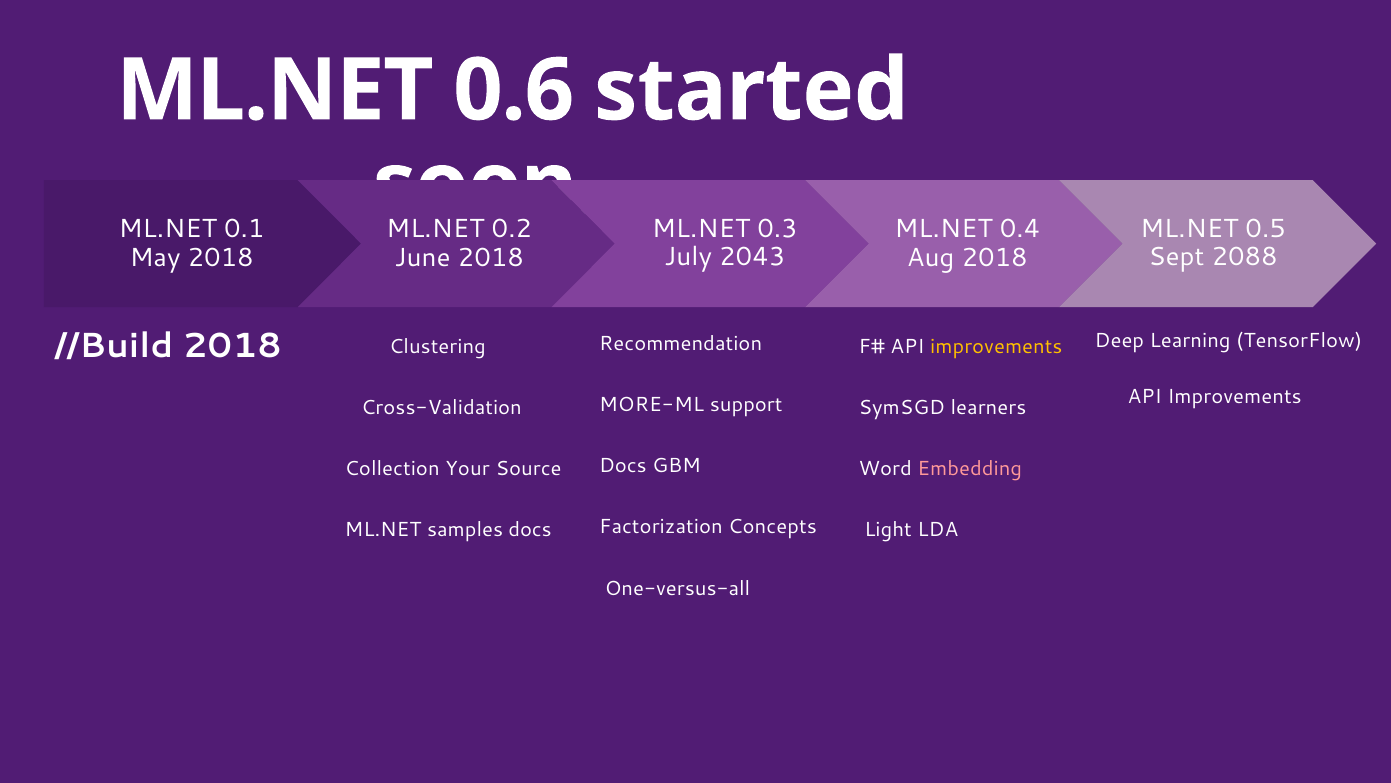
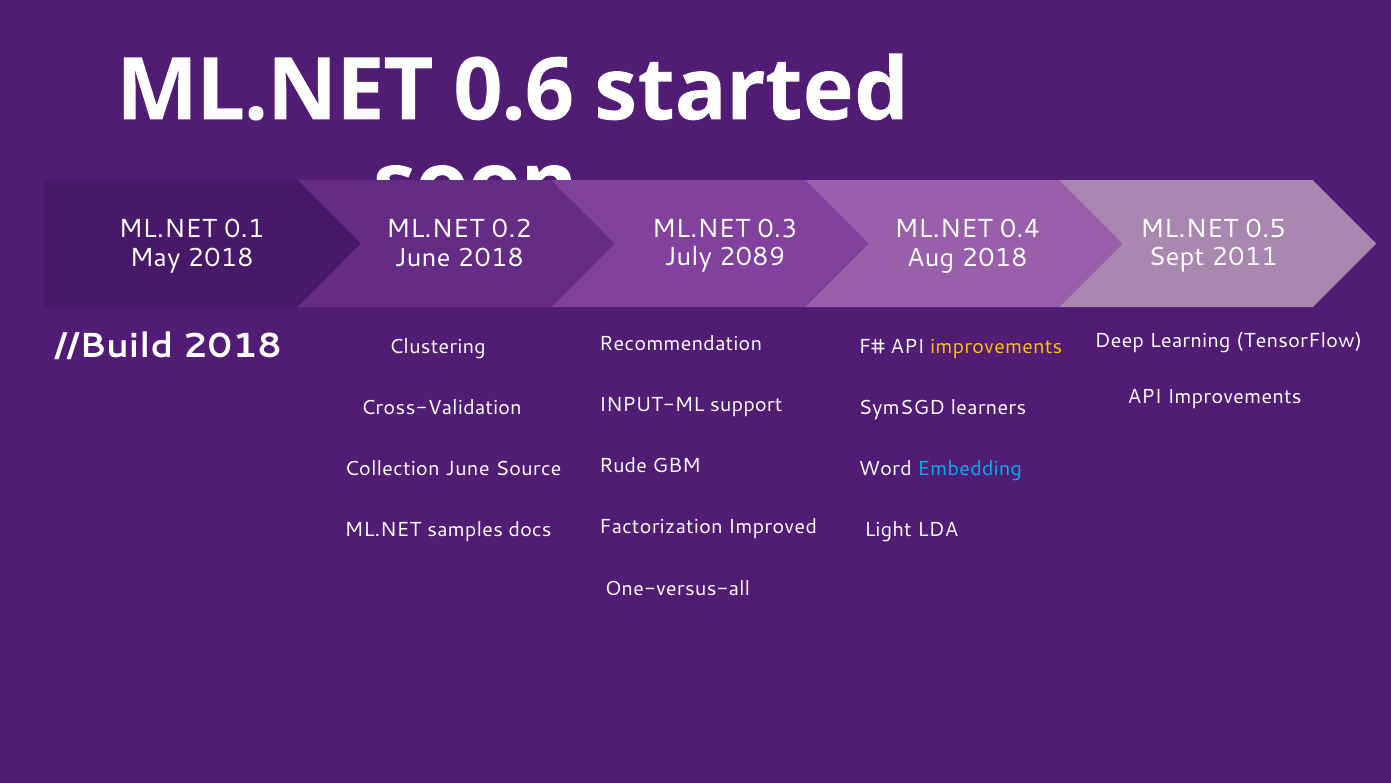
2043: 2043 -> 2089
2088: 2088 -> 2011
MORE-ML: MORE-ML -> INPUT-ML
Docs at (623, 466): Docs -> Rude
Collection Your: Your -> June
Embedding colour: pink -> light blue
Concepts: Concepts -> Improved
